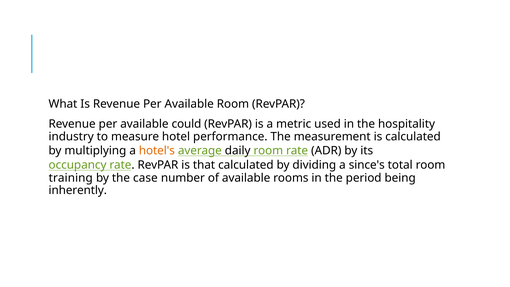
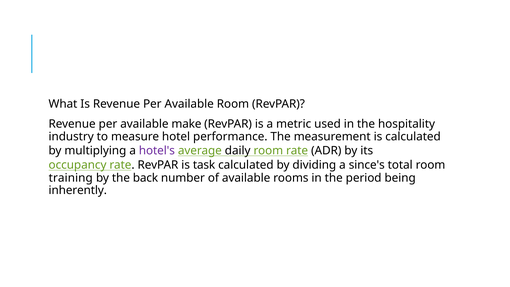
could: could -> make
hotel's colour: orange -> purple
that: that -> task
case: case -> back
